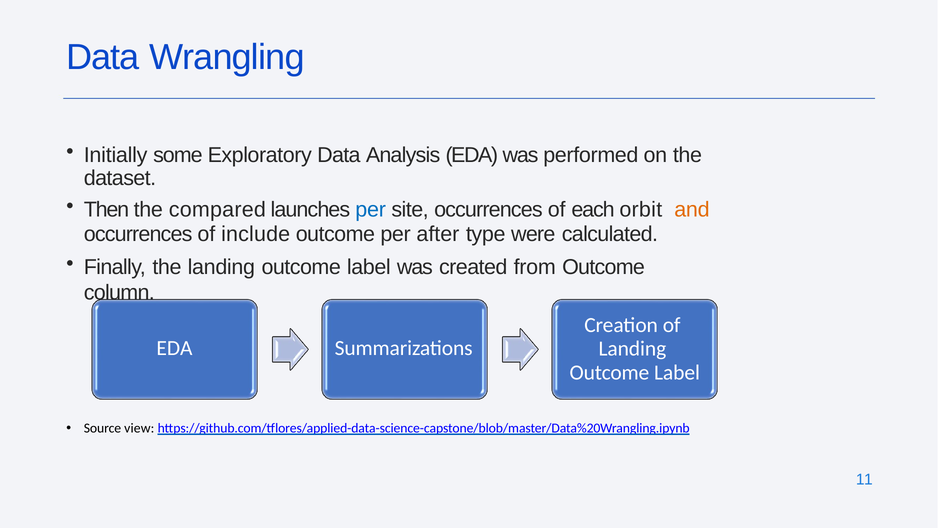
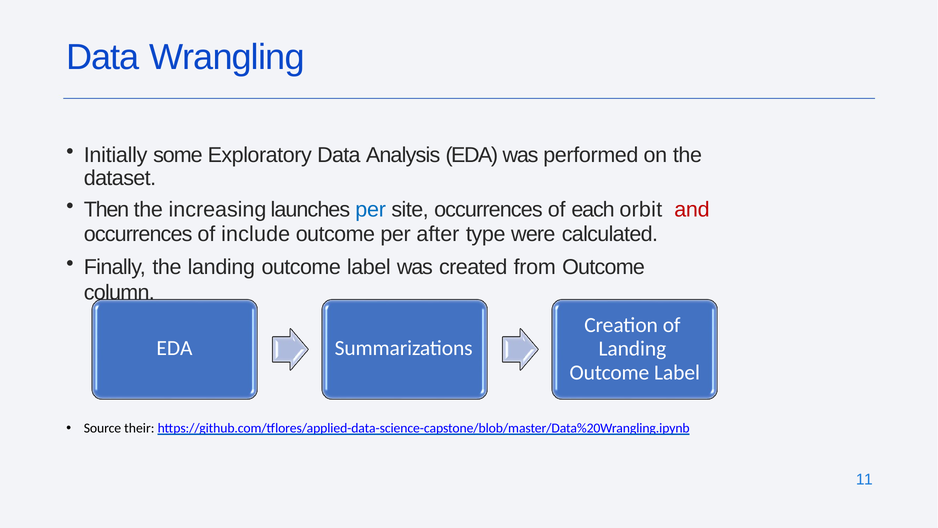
compared: compared -> increasing
and colour: orange -> red
view: view -> their
